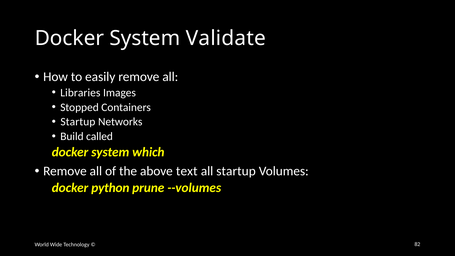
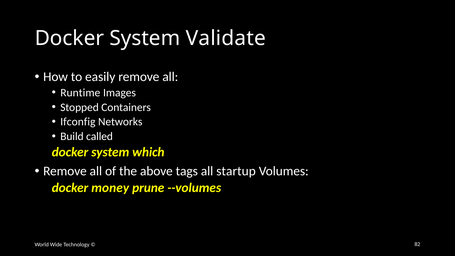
Libraries: Libraries -> Runtime
Startup at (78, 122): Startup -> Ifconfig
text: text -> tags
python: python -> money
